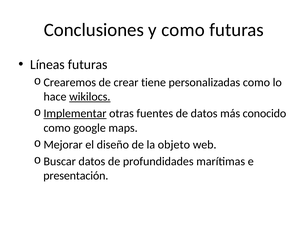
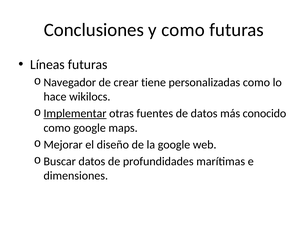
Crearemos: Crearemos -> Navegador
wikilocs underline: present -> none
la objeto: objeto -> google
presentación: presentación -> dimensiones
